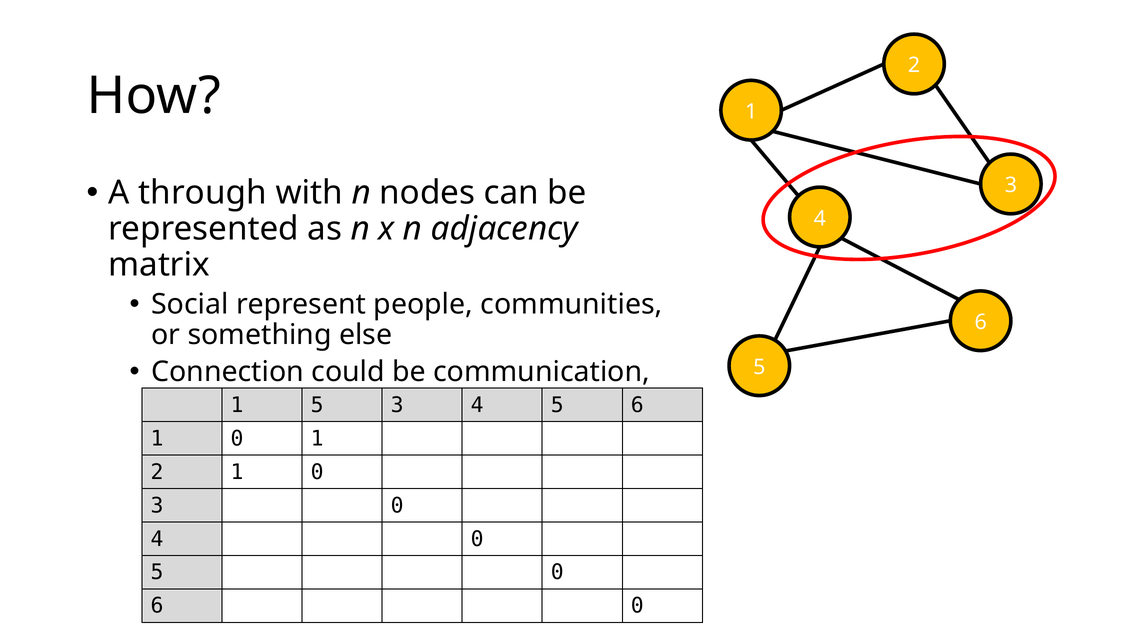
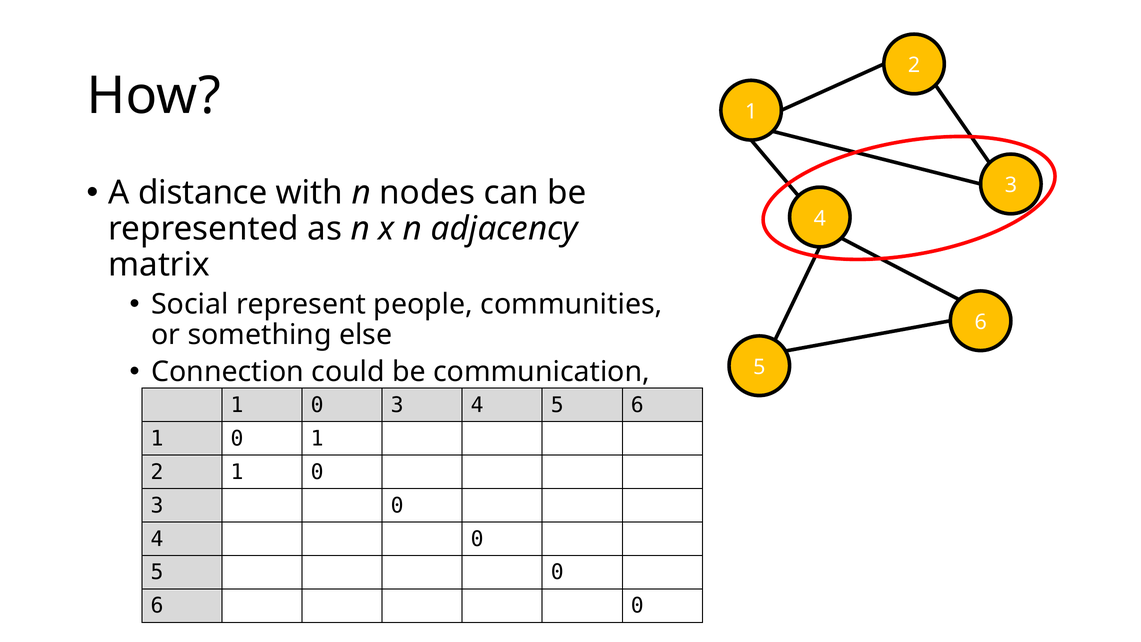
through: through -> distance
5 at (317, 405): 5 -> 0
